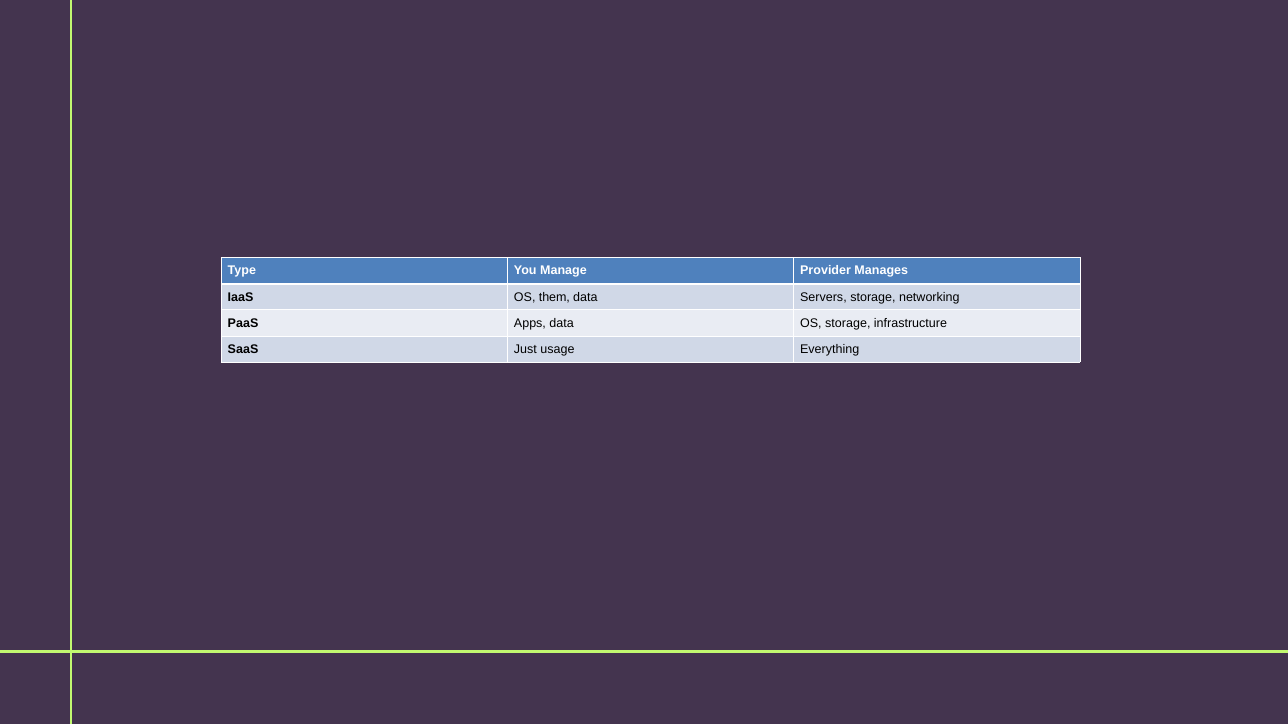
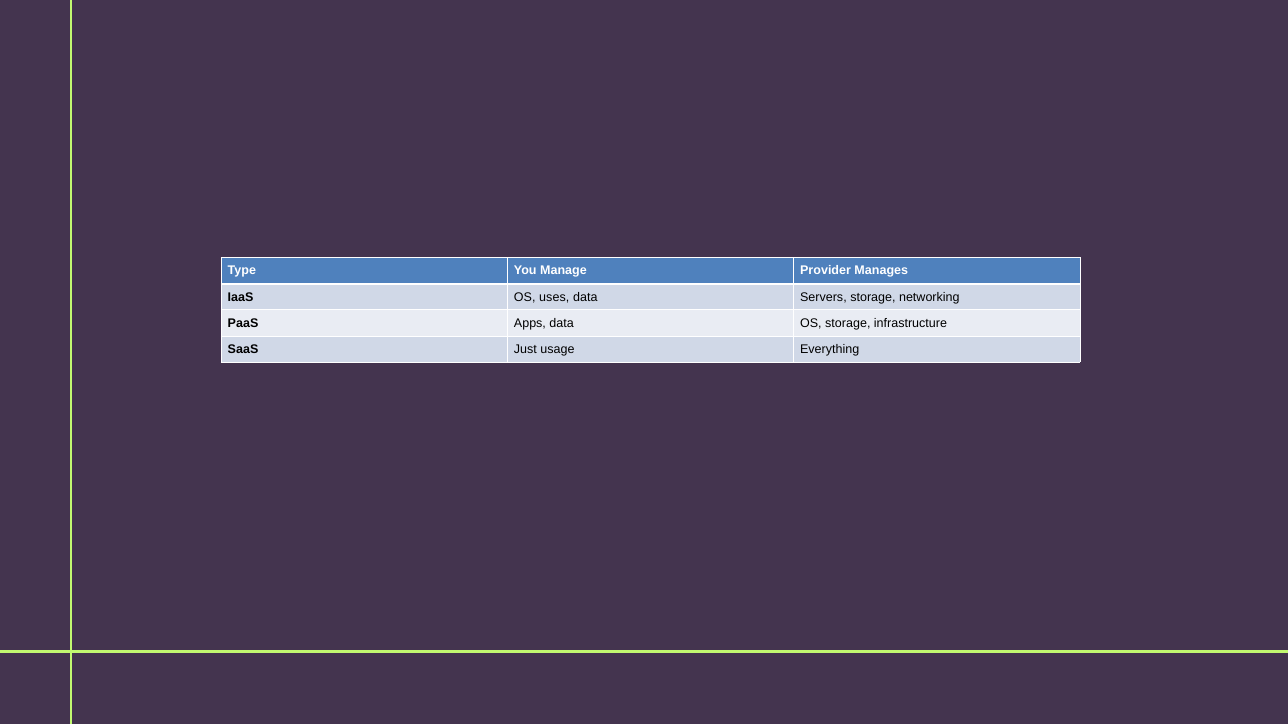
them: them -> uses
